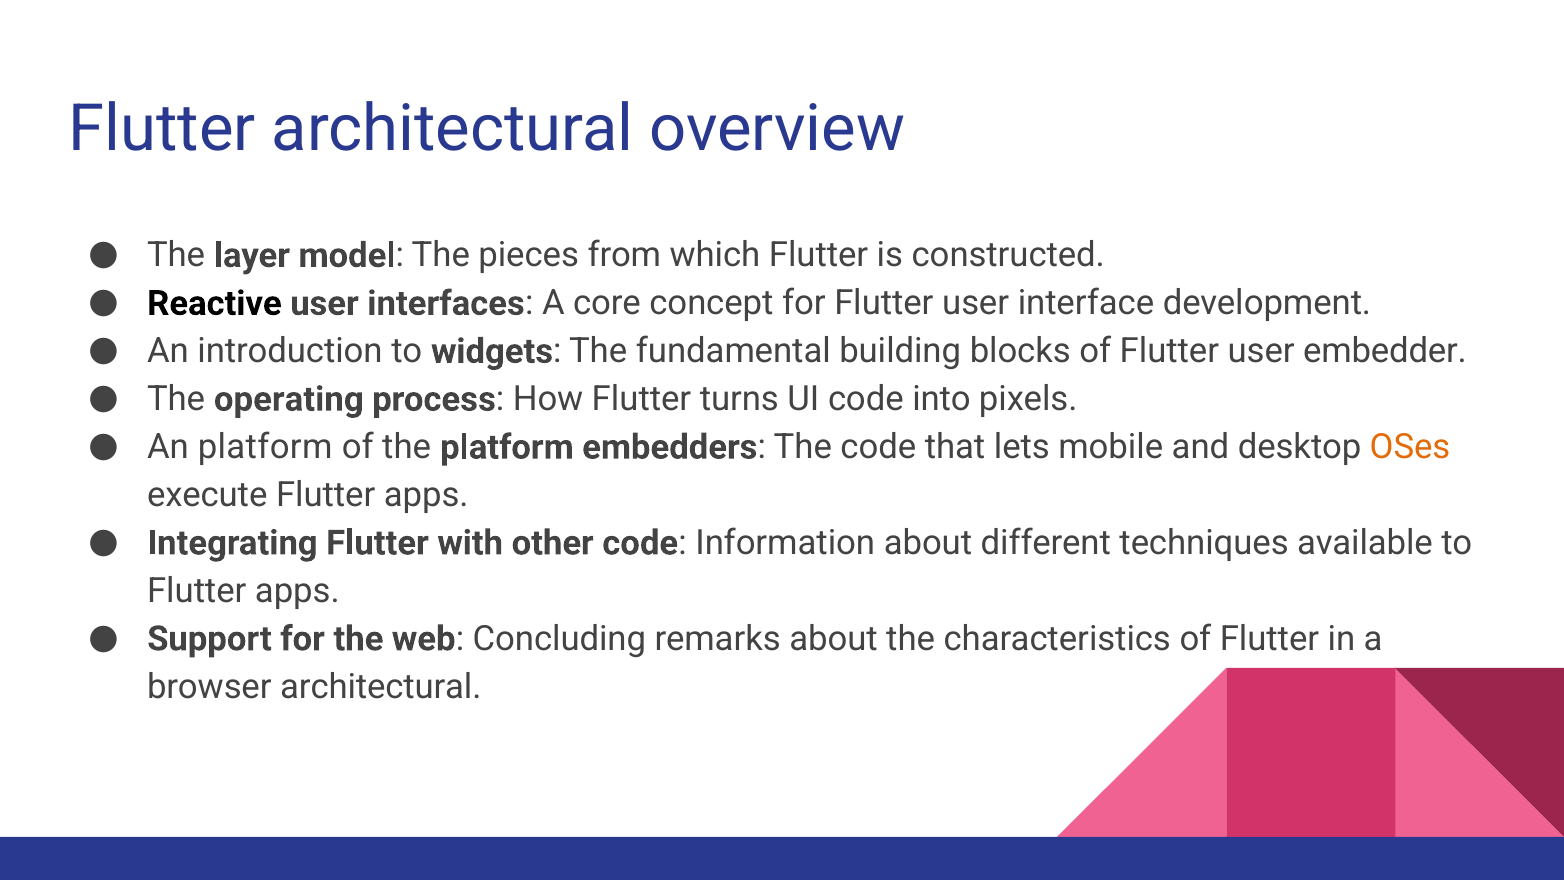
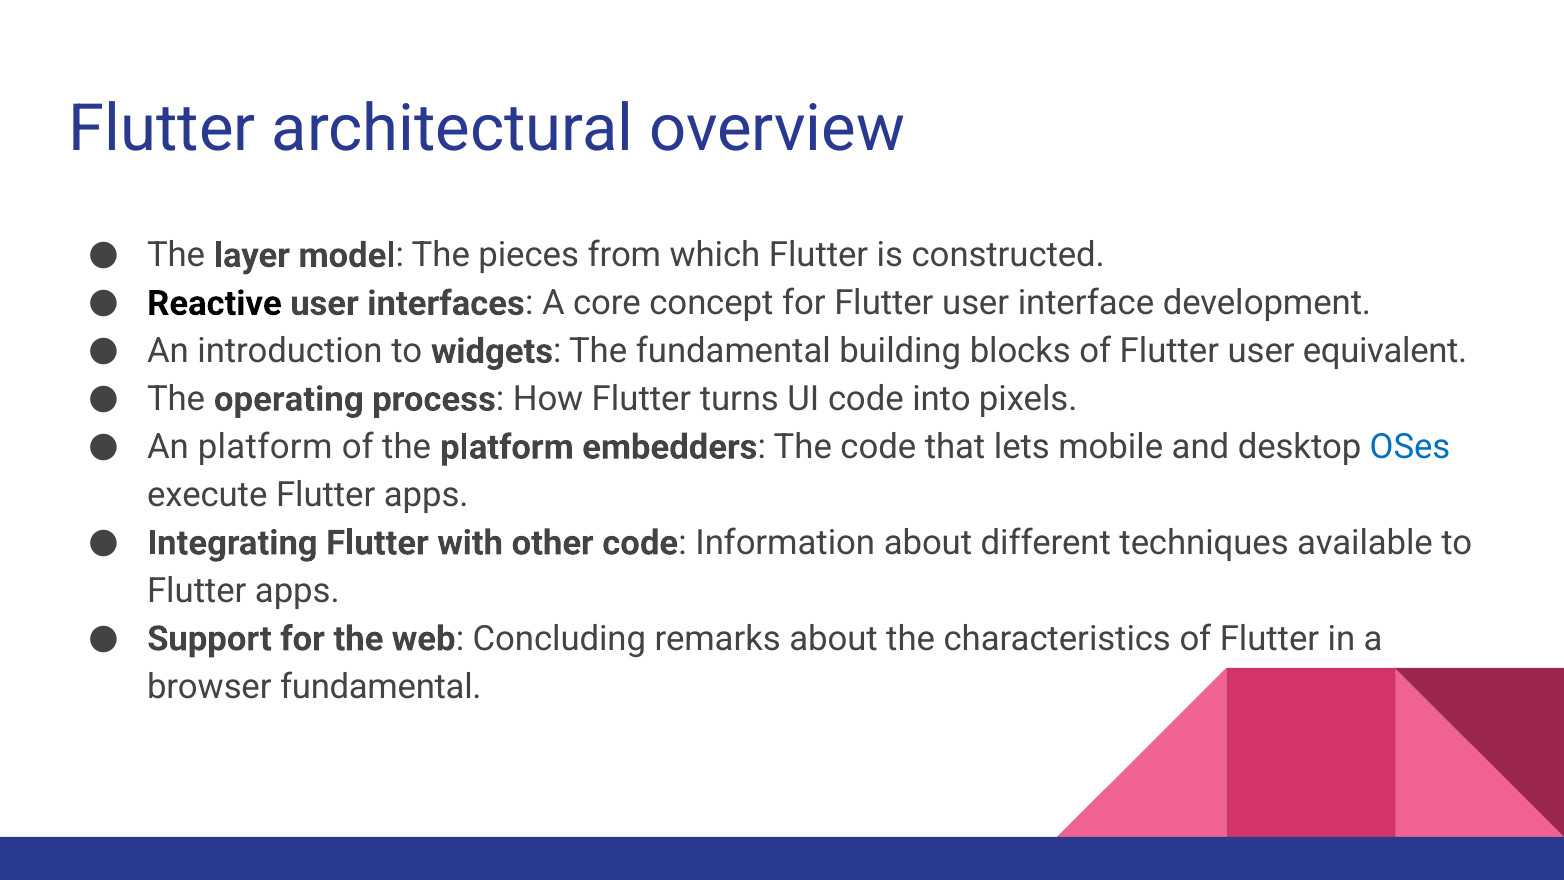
embedder: embedder -> equivalent
OSes colour: orange -> blue
browser architectural: architectural -> fundamental
